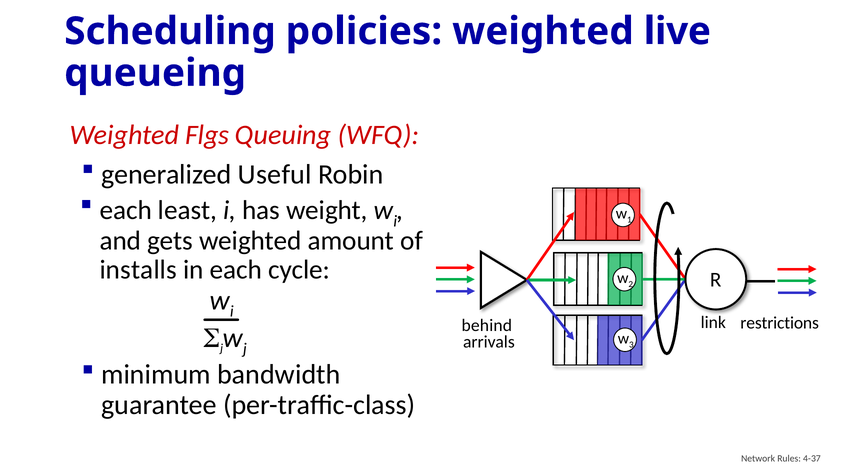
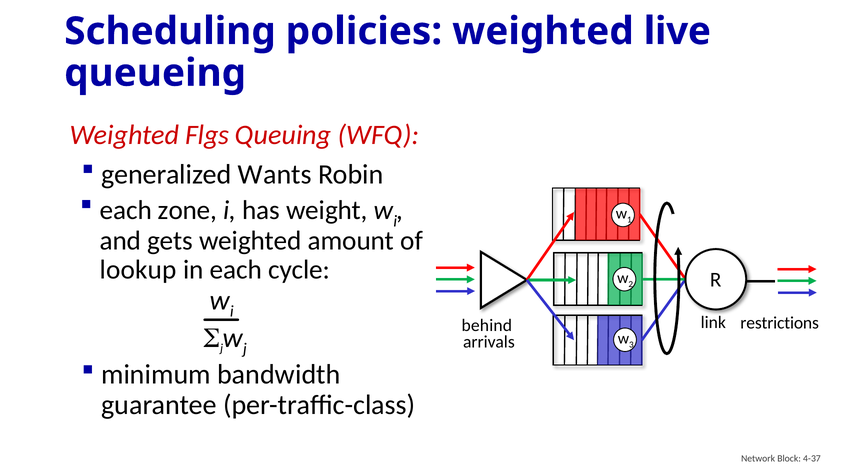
Useful: Useful -> Wants
least: least -> zone
installs: installs -> lookup
Rules: Rules -> Block
